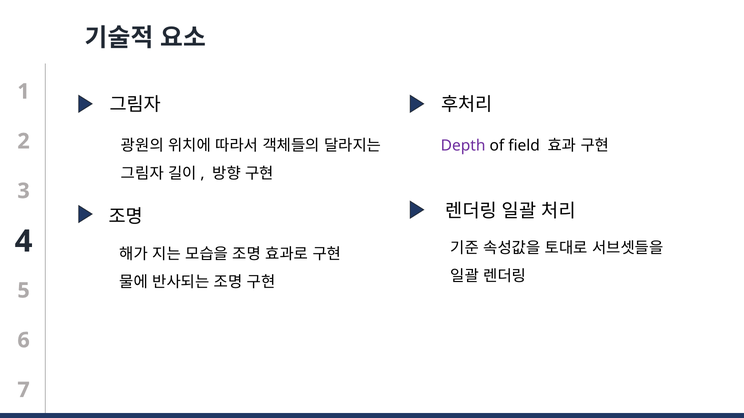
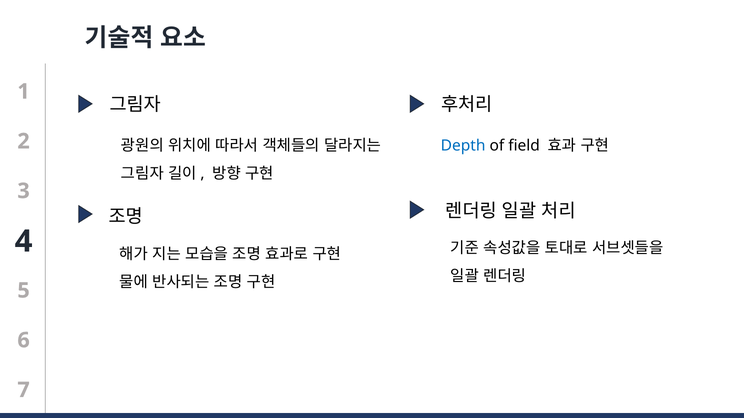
Depth colour: purple -> blue
